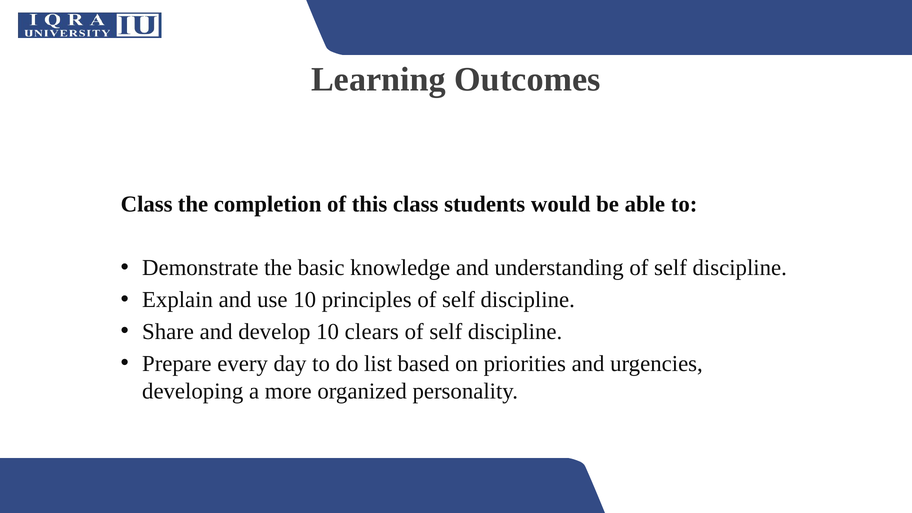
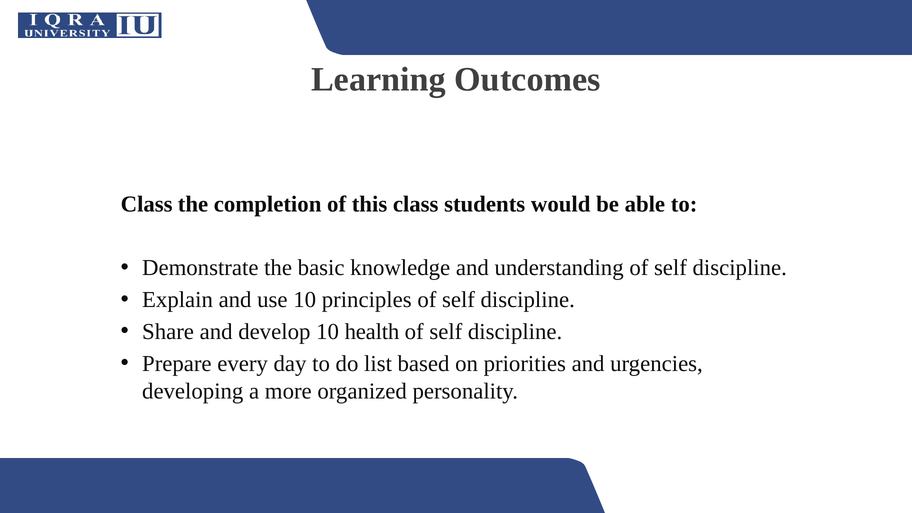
clears: clears -> health
